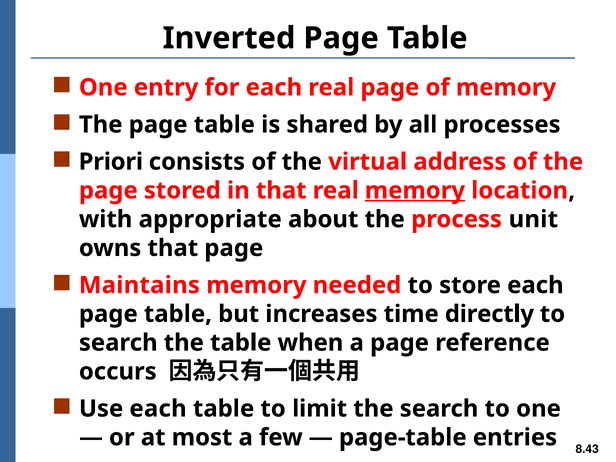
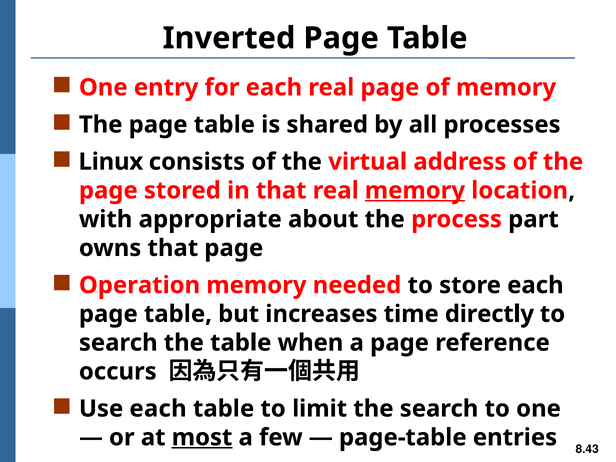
Priori: Priori -> Linux
unit: unit -> part
Maintains: Maintains -> Operation
most underline: none -> present
